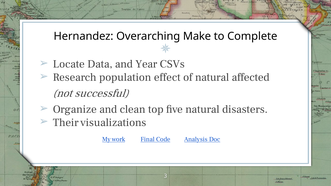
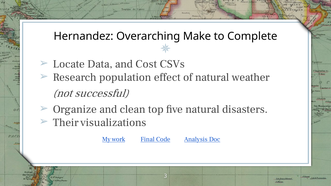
Year: Year -> Cost
affected: affected -> weather
